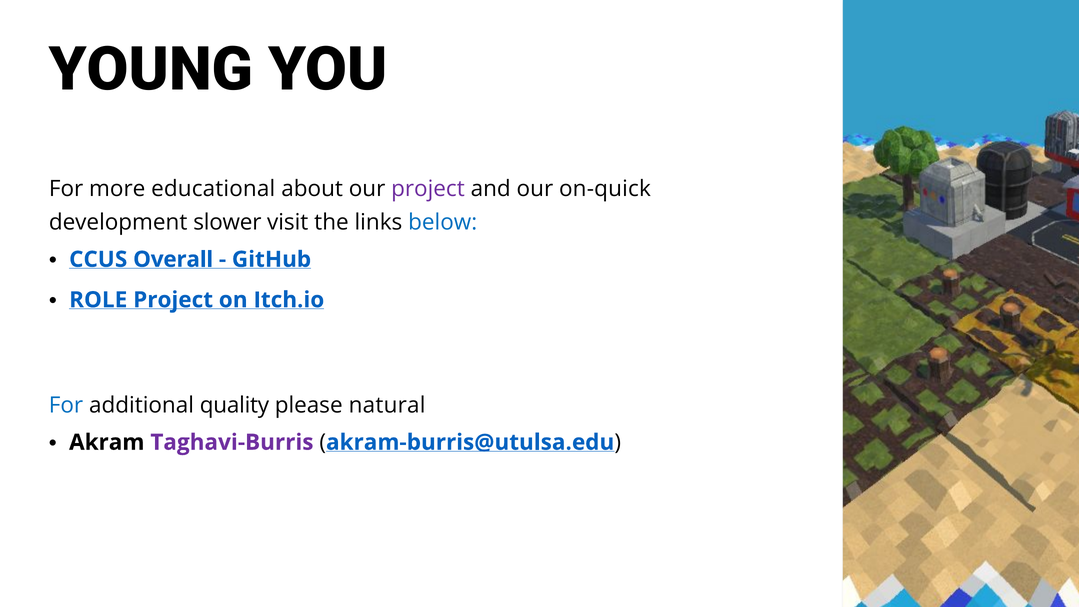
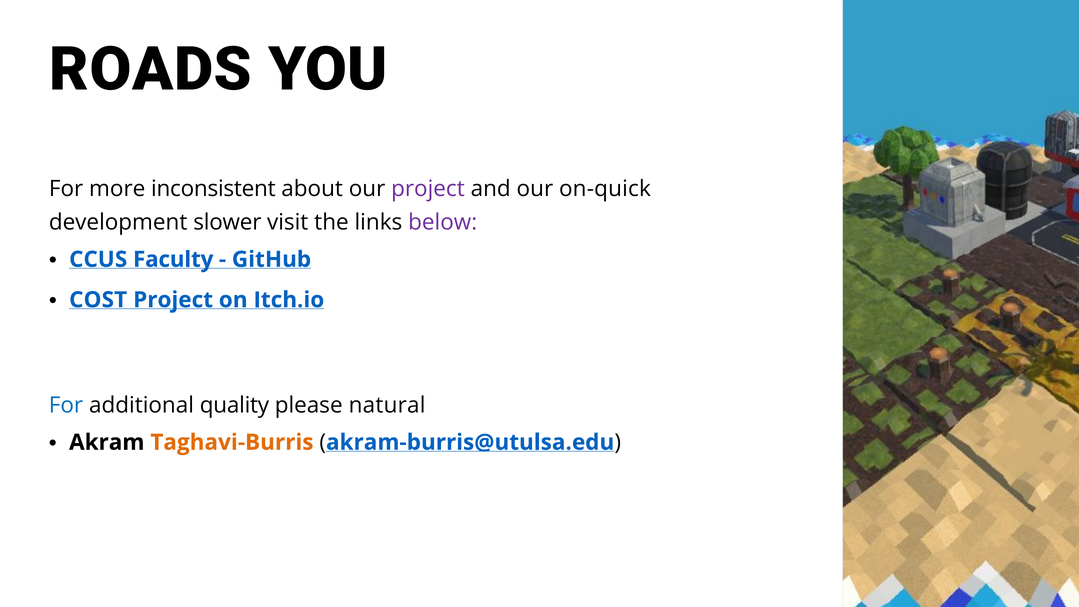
YOUNG: YOUNG -> ROADS
educational: educational -> inconsistent
below colour: blue -> purple
Overall: Overall -> Faculty
ROLE: ROLE -> COST
Taghavi-Burris colour: purple -> orange
